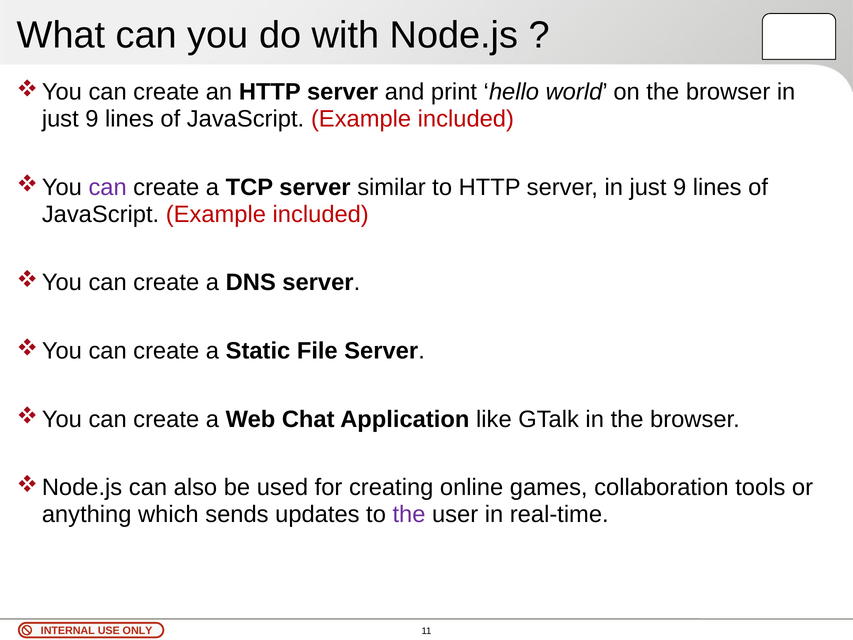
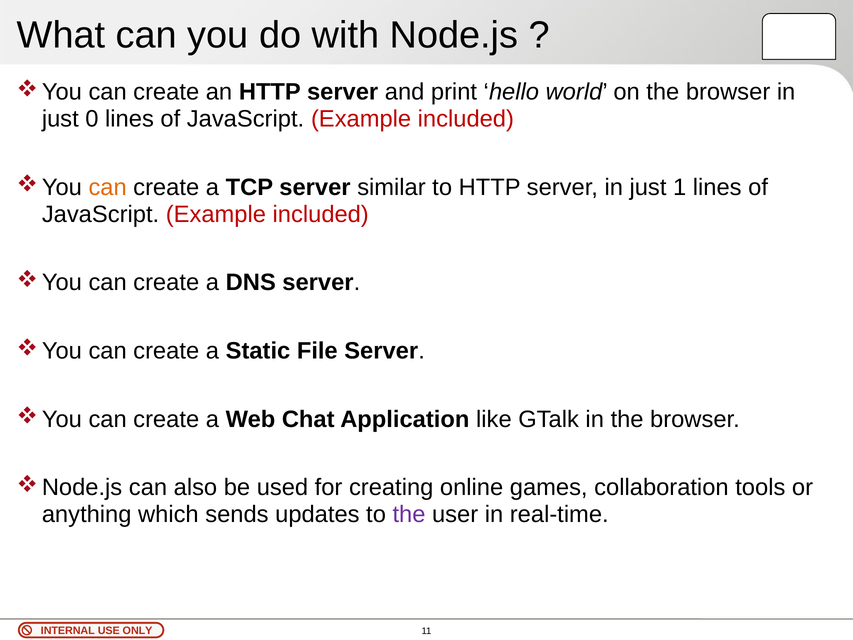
9 at (92, 119): 9 -> 0
can at (108, 187) colour: purple -> orange
server in just 9: 9 -> 1
